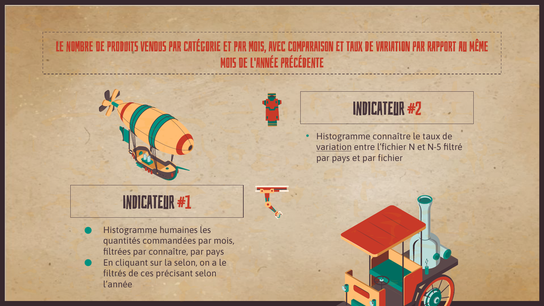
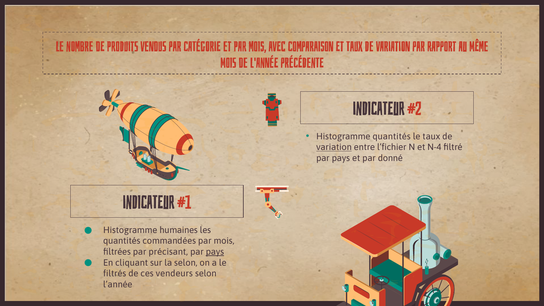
Histogramme connaître: connaître -> quantités
N-5: N-5 -> N-4
fichier: fichier -> donné
par connaître: connaître -> précisant
pays at (215, 252) underline: none -> present
précisant: précisant -> vendeurs
